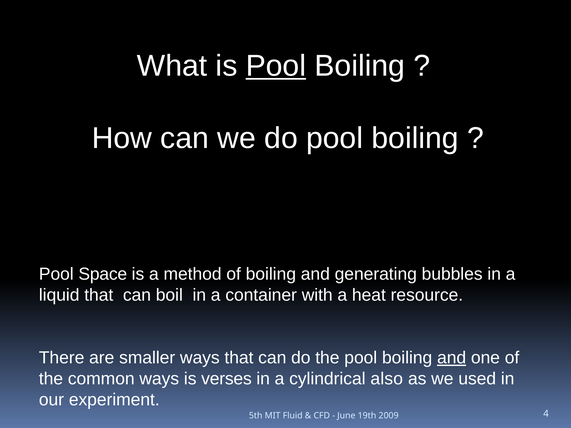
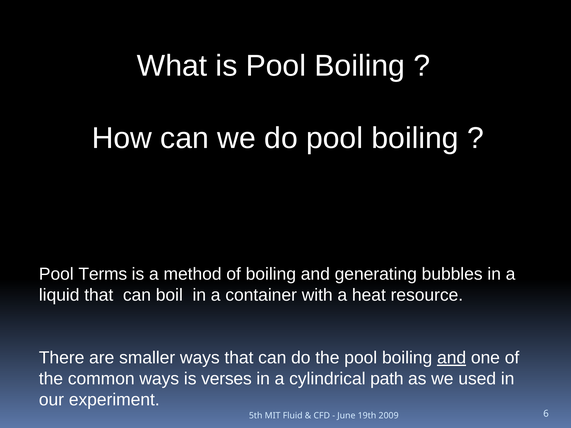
Pool at (276, 66) underline: present -> none
Space: Space -> Terms
also: also -> path
4: 4 -> 6
